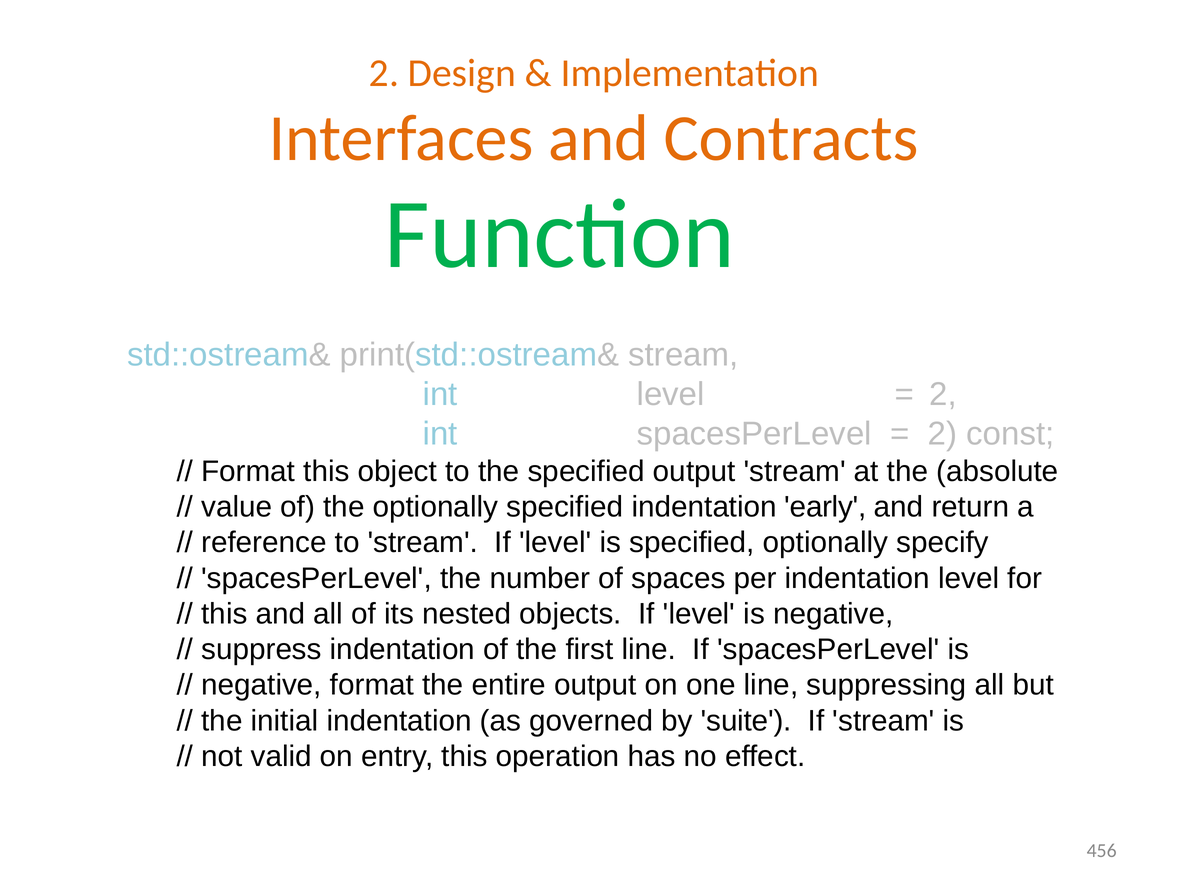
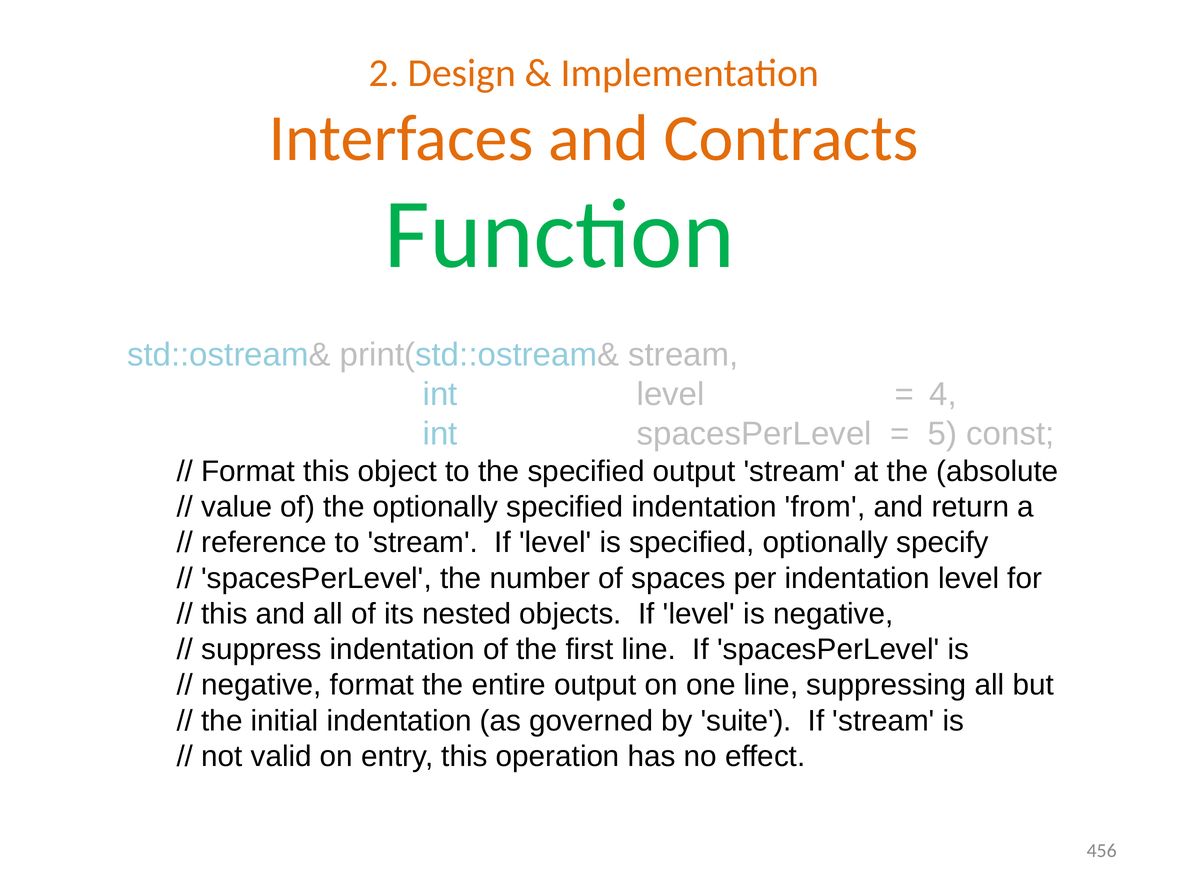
2 at (943, 394): 2 -> 4
2 at (942, 434): 2 -> 5
early: early -> from
